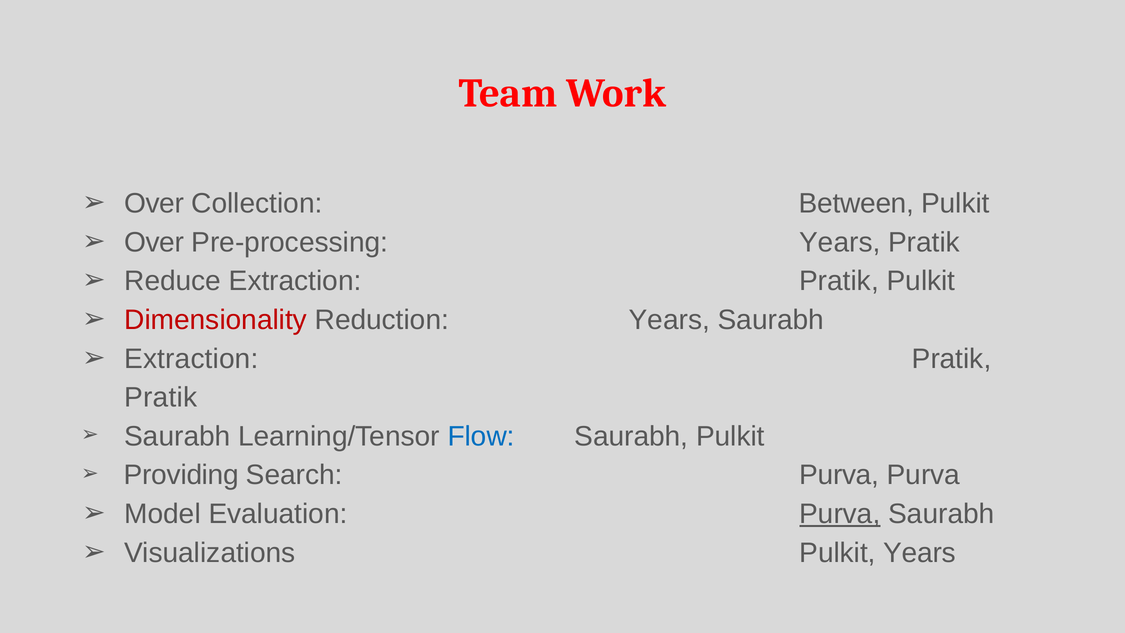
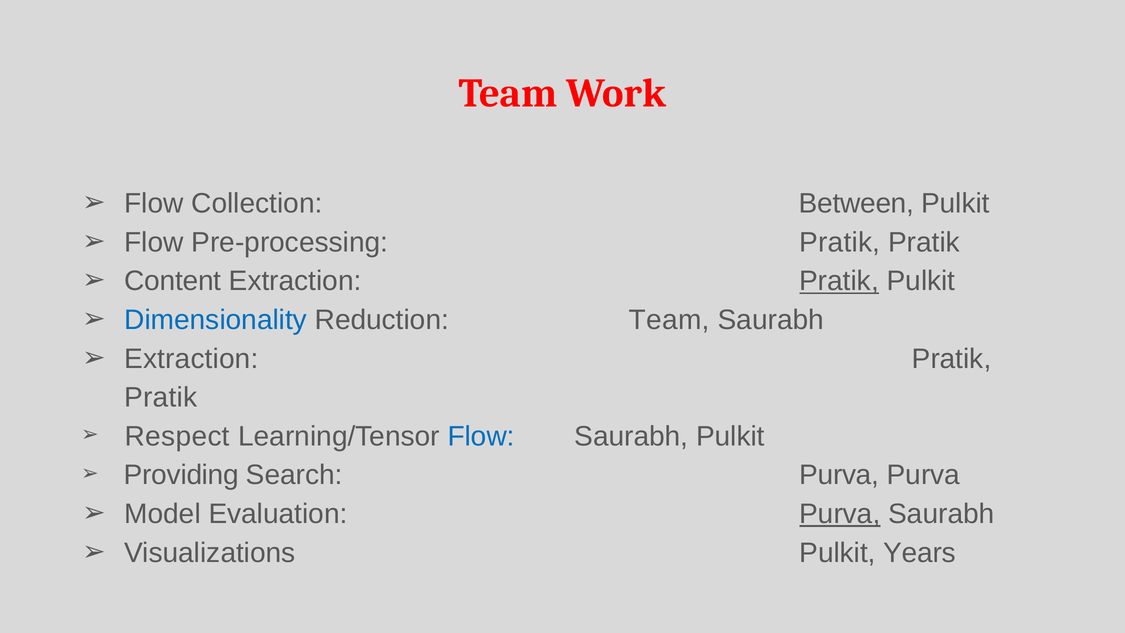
Over at (154, 203): Over -> Flow
Over at (154, 242): Over -> Flow
Pre-processing Years: Years -> Pratik
Reduce: Reduce -> Content
Pratik at (839, 281) underline: none -> present
Dimensionality colour: red -> blue
Reduction Years: Years -> Team
Saurabh at (177, 436): Saurabh -> Respect
